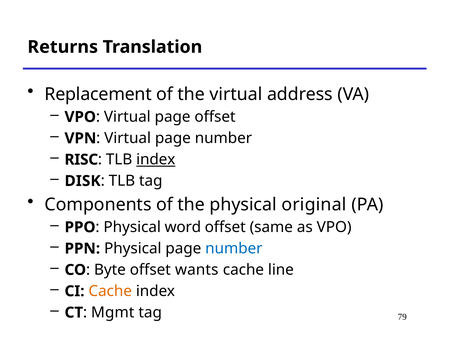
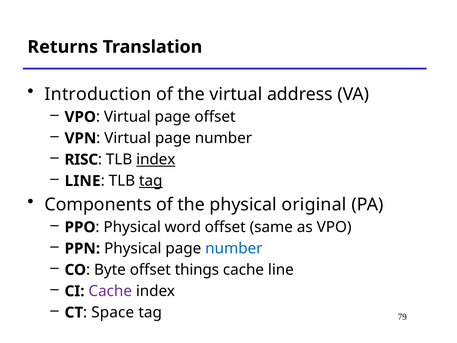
Replacement: Replacement -> Introduction
DISK at (83, 181): DISK -> LINE
tag at (151, 181) underline: none -> present
wants: wants -> things
Cache at (110, 291) colour: orange -> purple
Mgmt: Mgmt -> Space
